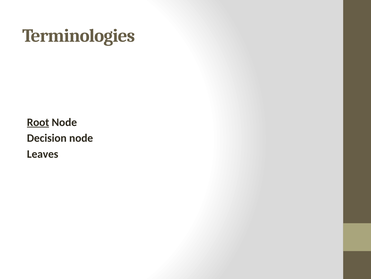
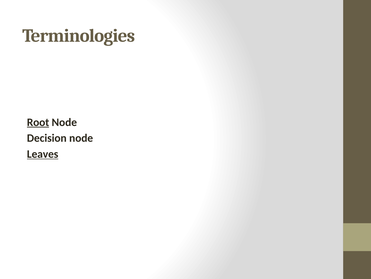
Leaves underline: none -> present
